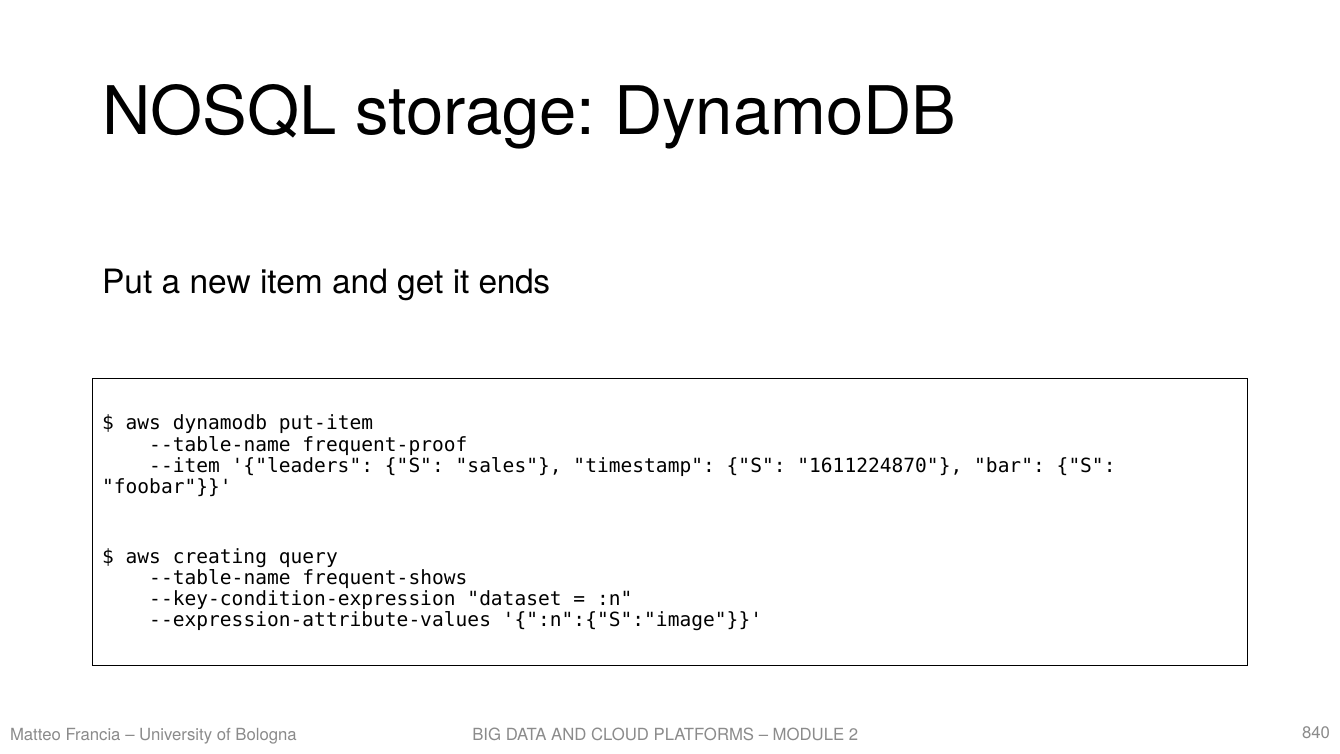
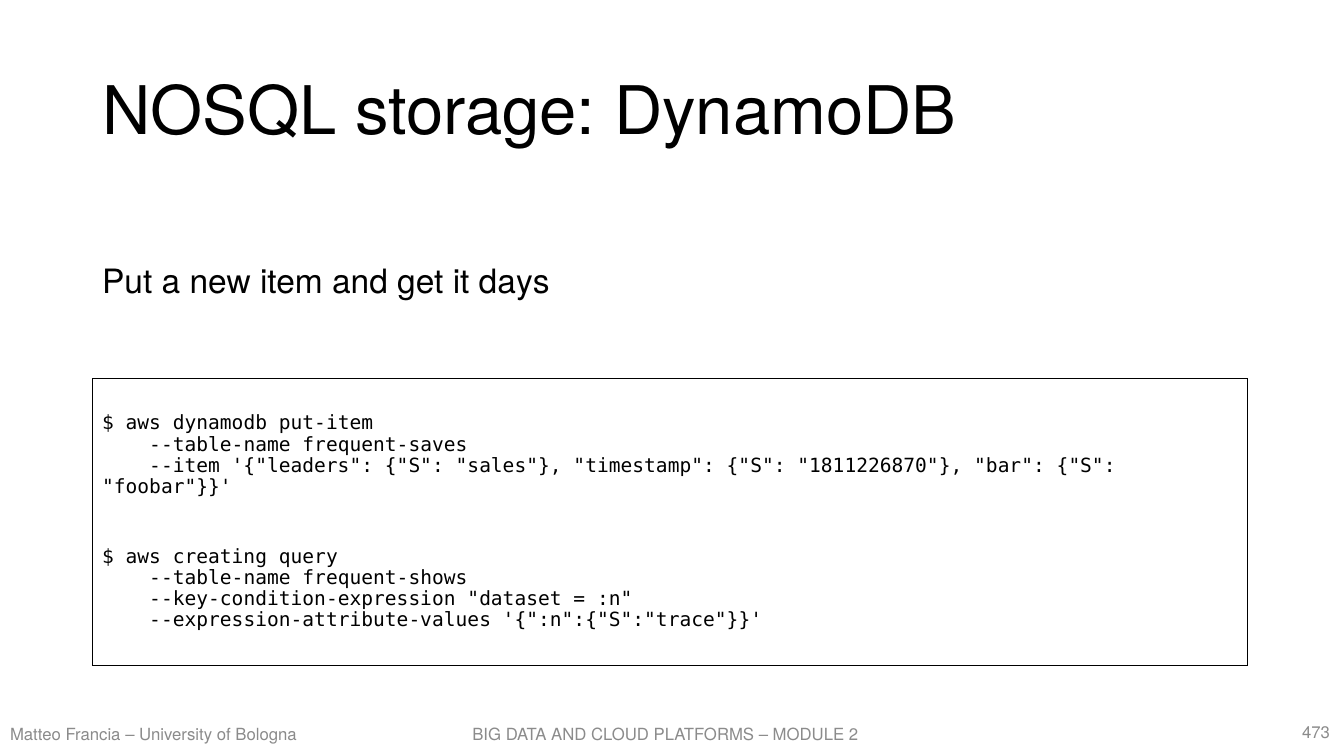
ends: ends -> days
frequent-proof: frequent-proof -> frequent-saves
1611224870: 1611224870 -> 1811226870
:n":{"S":"image: :n":{"S":"image -> :n":{"S":"trace
840: 840 -> 473
